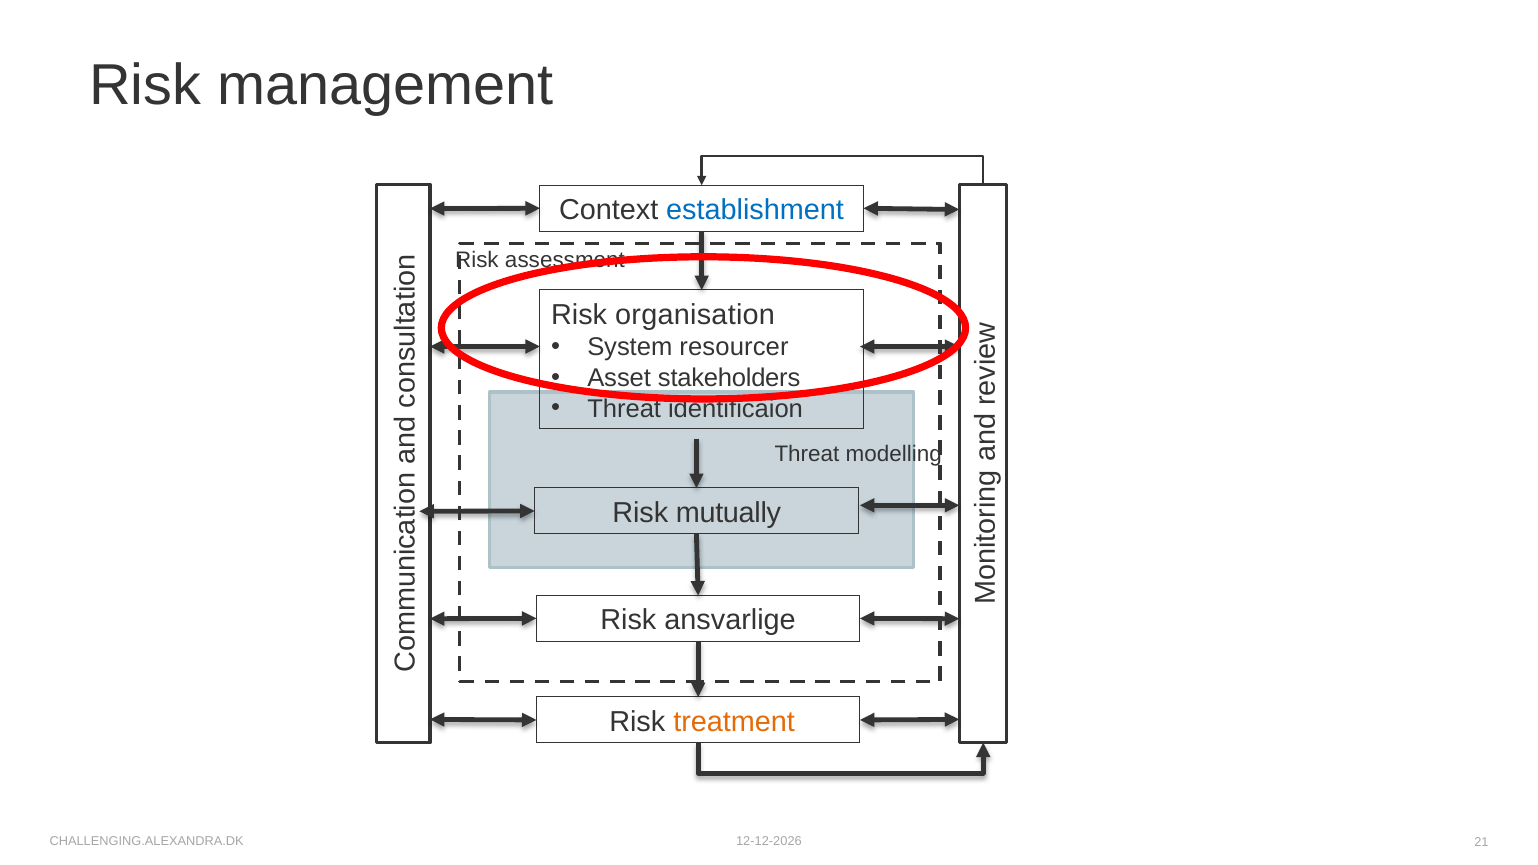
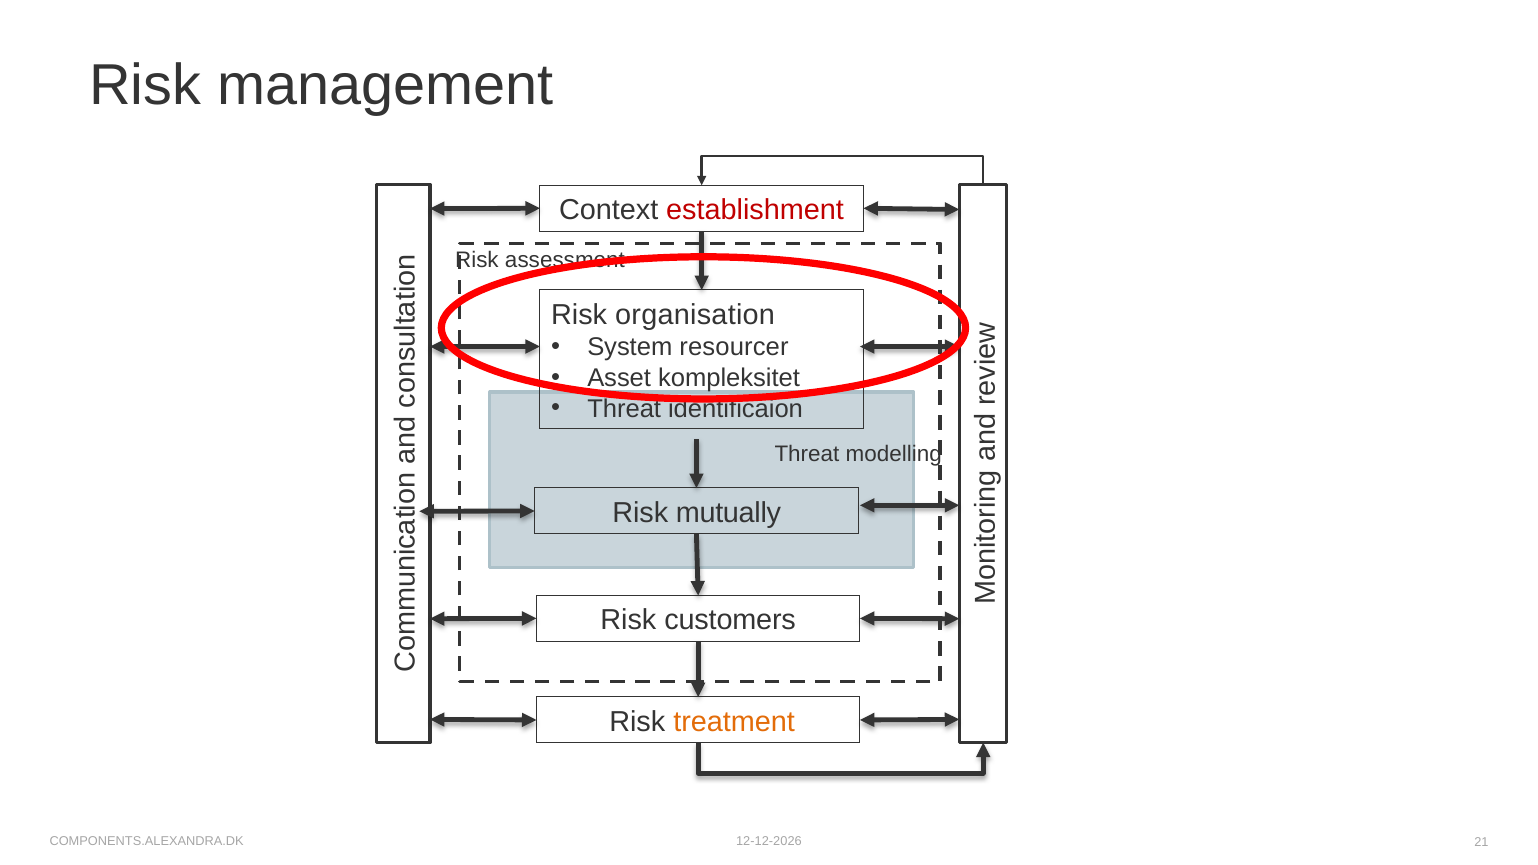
establishment colour: blue -> red
stakeholders: stakeholders -> kompleksitet
ansvarlige: ansvarlige -> customers
CHALLENGING.ALEXANDRA.DK: CHALLENGING.ALEXANDRA.DK -> COMPONENTS.ALEXANDRA.DK
